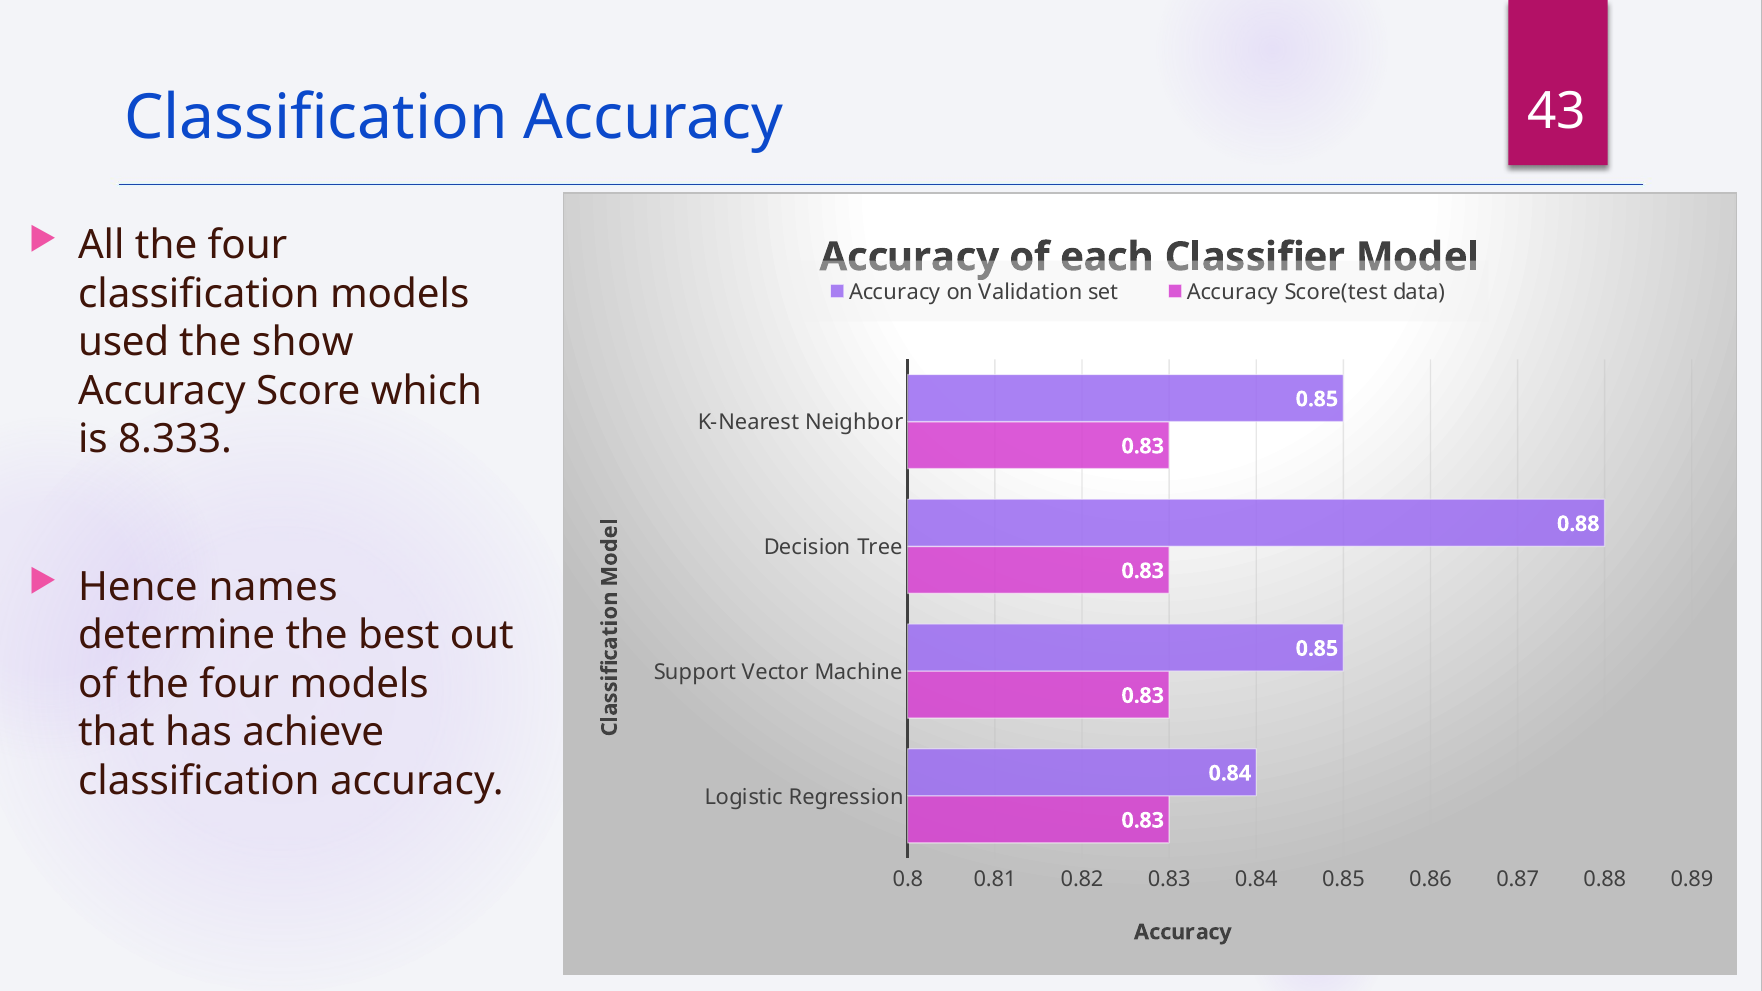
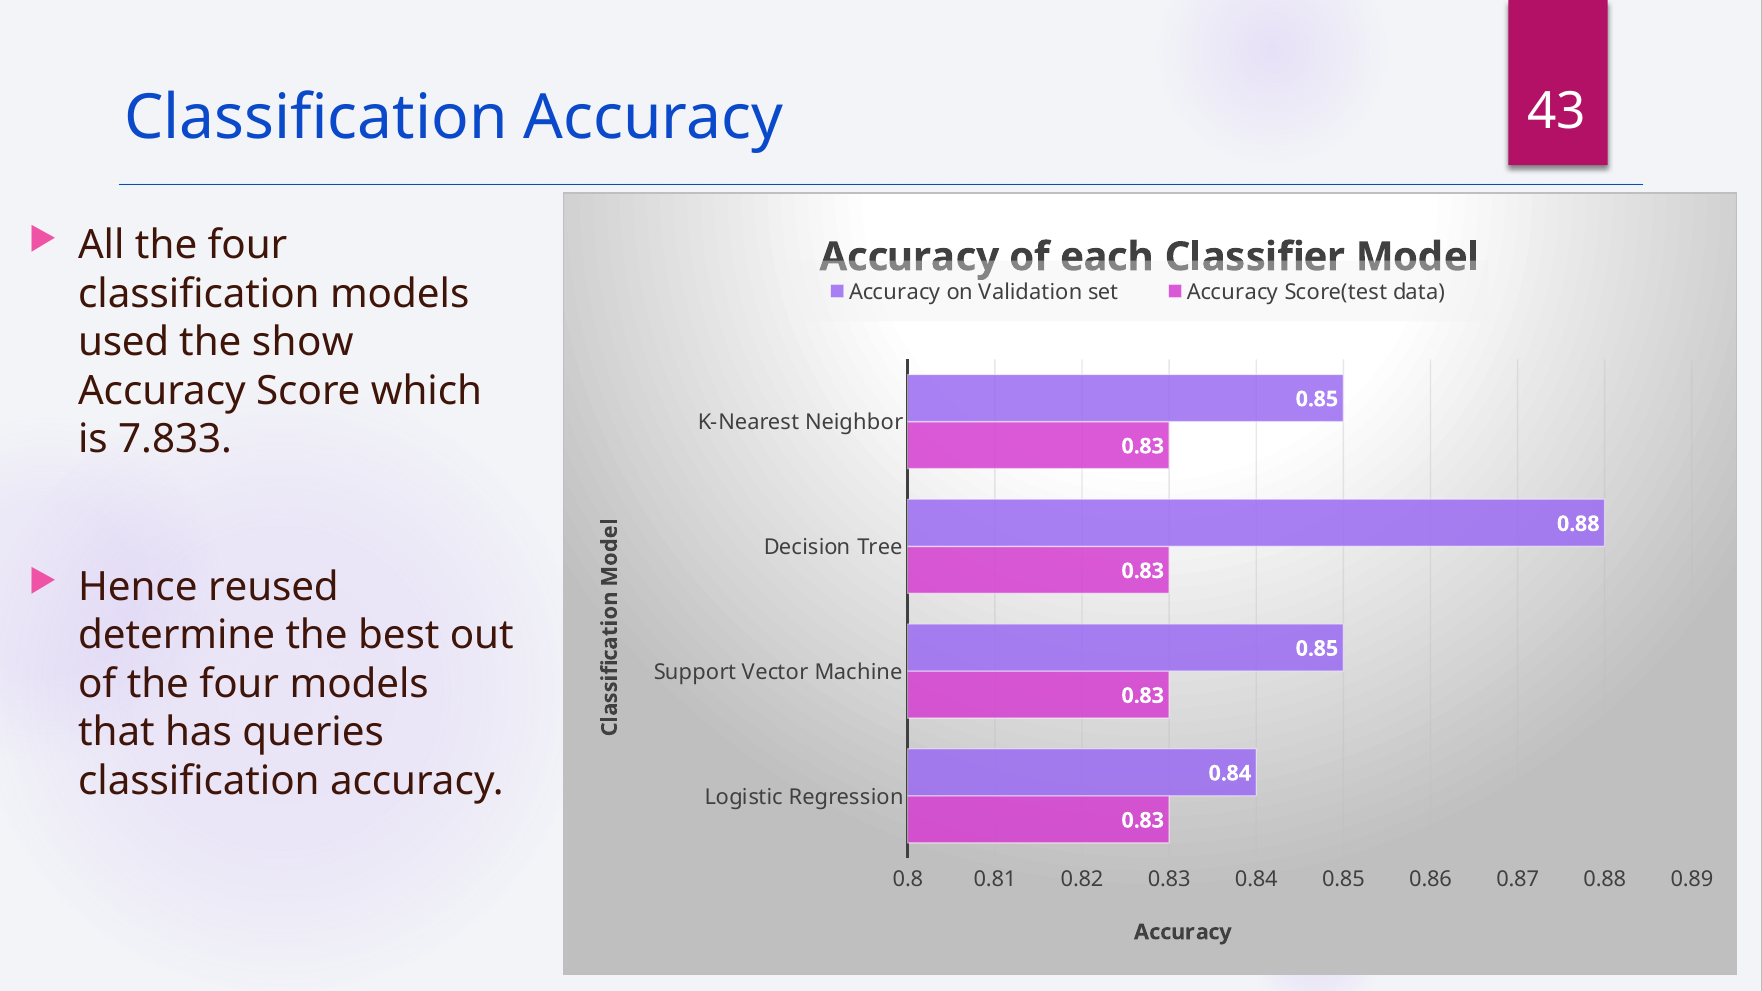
8.333: 8.333 -> 7.833
names: names -> reused
achieve: achieve -> queries
